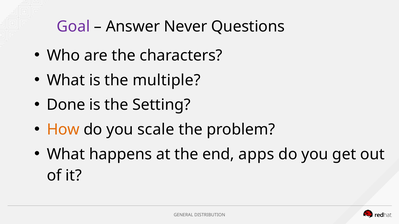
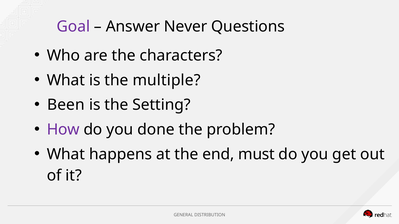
Done: Done -> Been
How colour: orange -> purple
scale: scale -> done
apps: apps -> must
